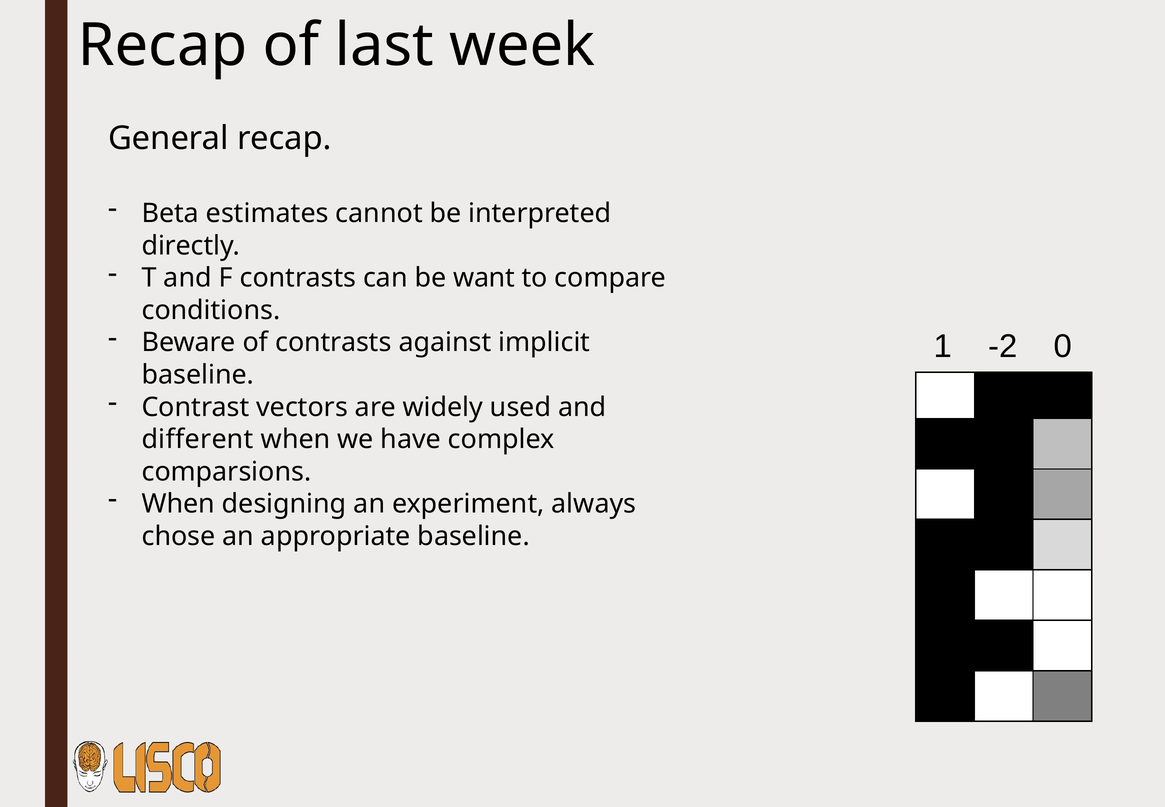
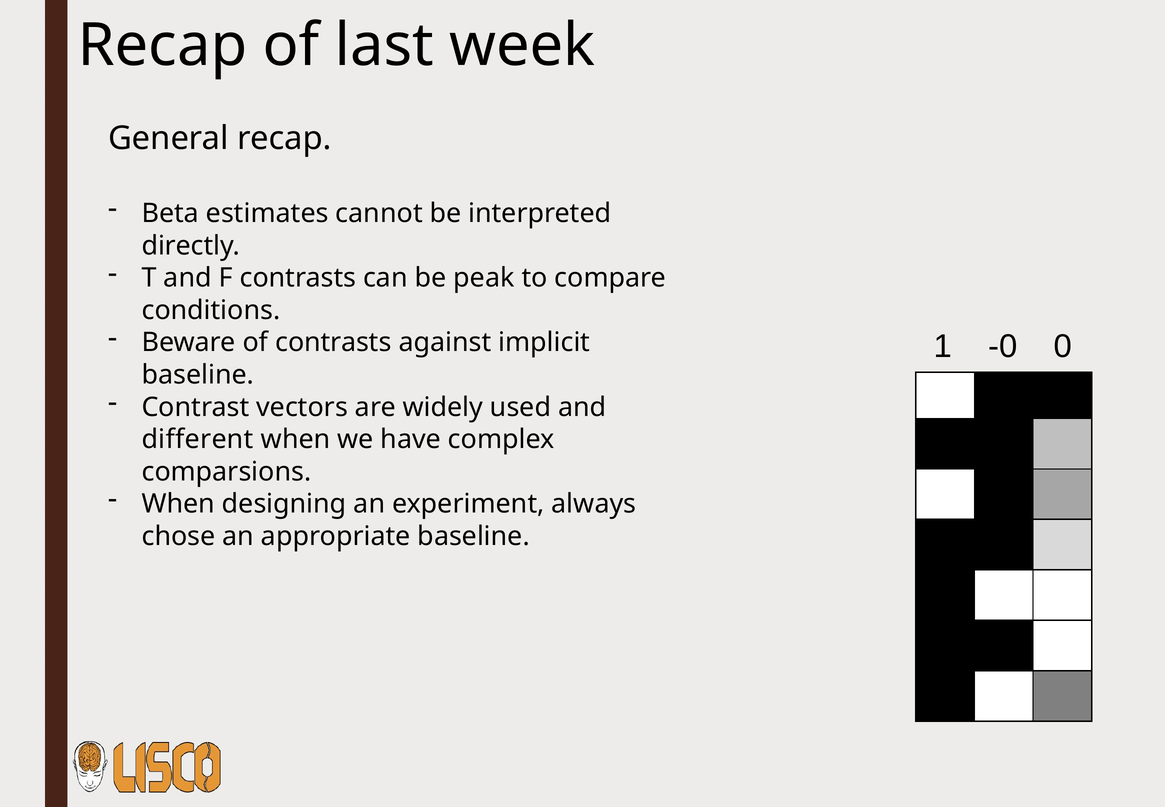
want: want -> peak
-2: -2 -> -0
